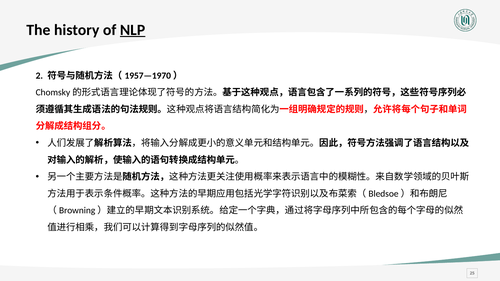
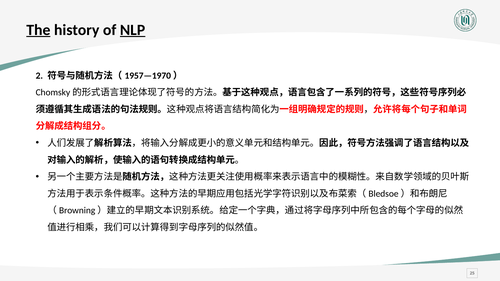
The underline: none -> present
